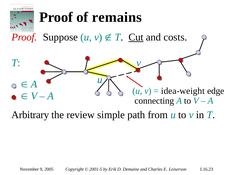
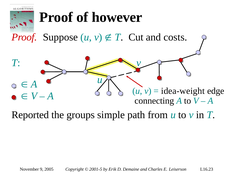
remains: remains -> however
Cut underline: present -> none
Arbitrary: Arbitrary -> Reported
review: review -> groups
